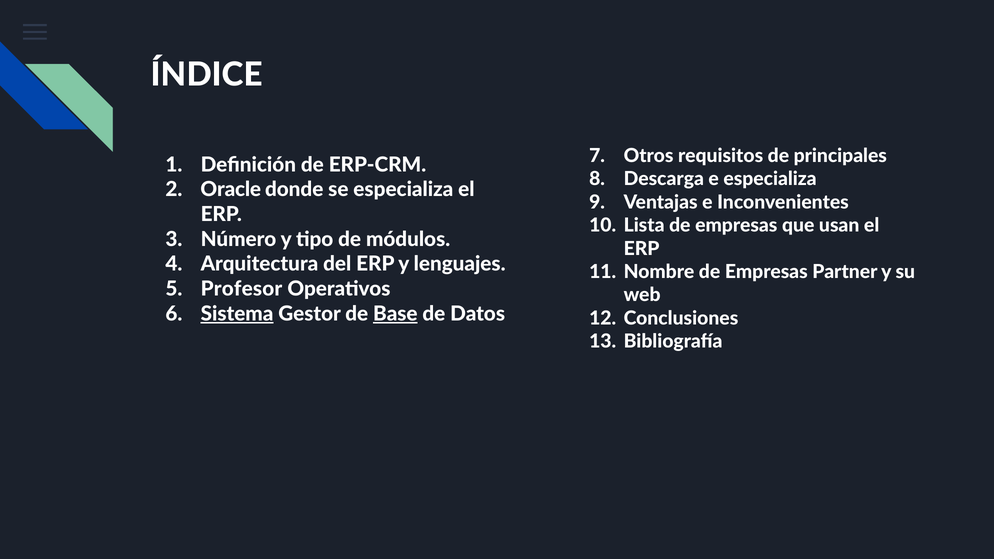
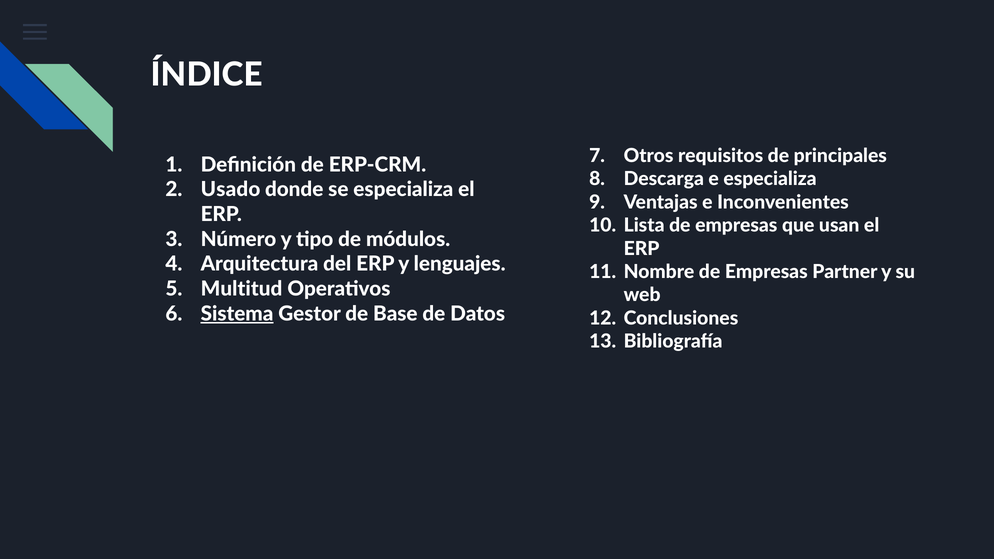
Oracle: Oracle -> Usado
Profesor: Profesor -> Multitud
Base underline: present -> none
